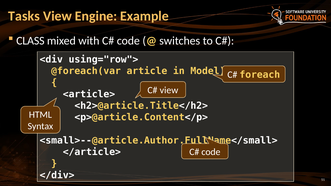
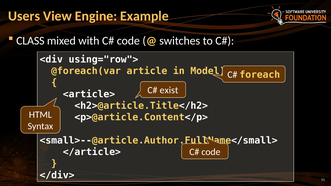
Tasks: Tasks -> Users
view at (169, 90): view -> exist
